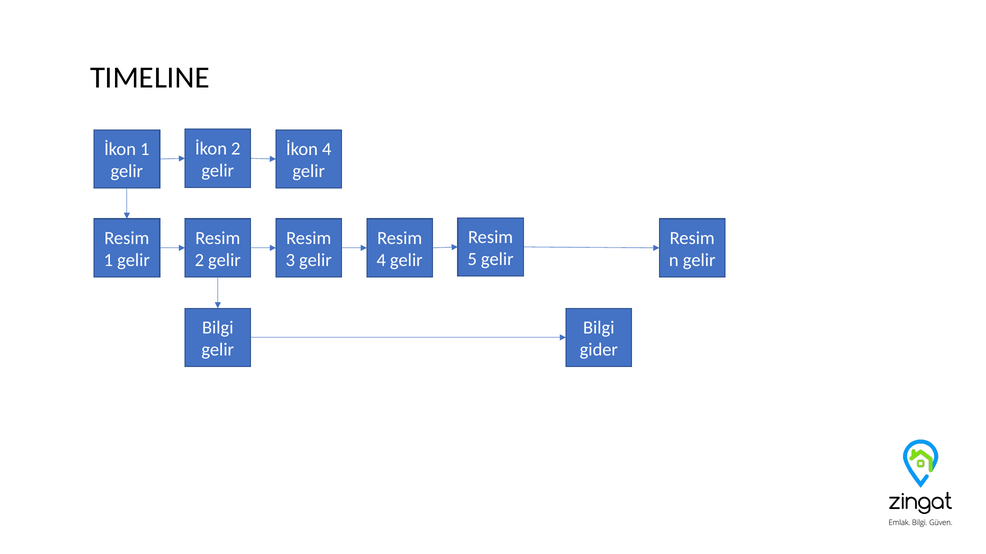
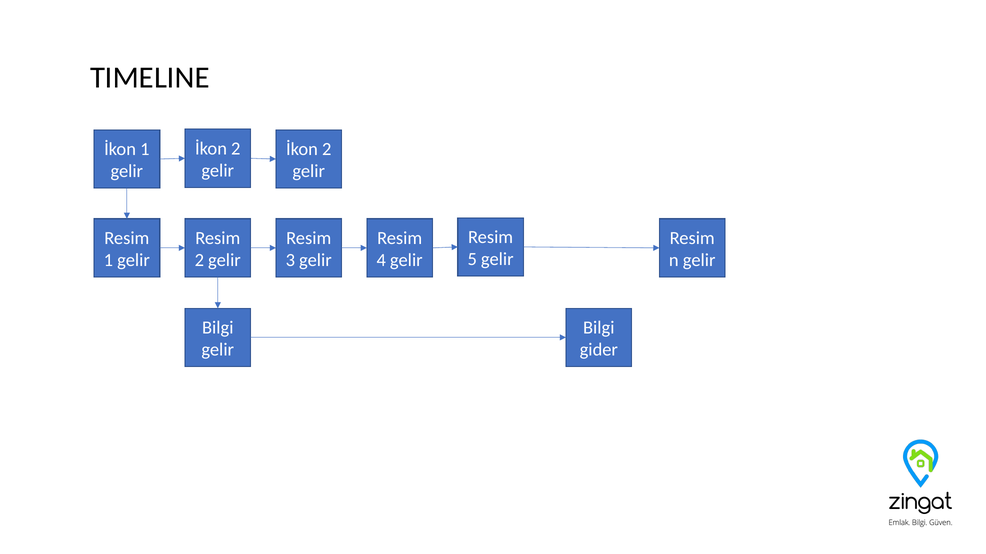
4 at (327, 149): 4 -> 2
